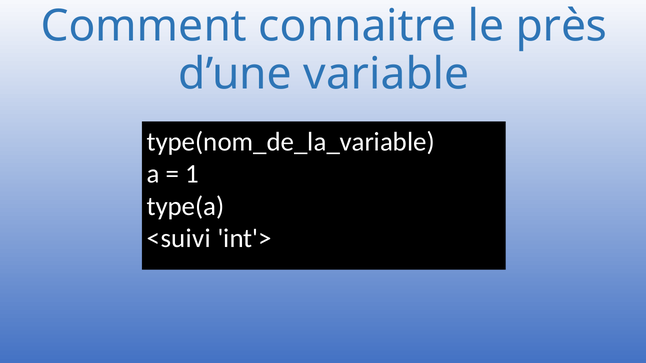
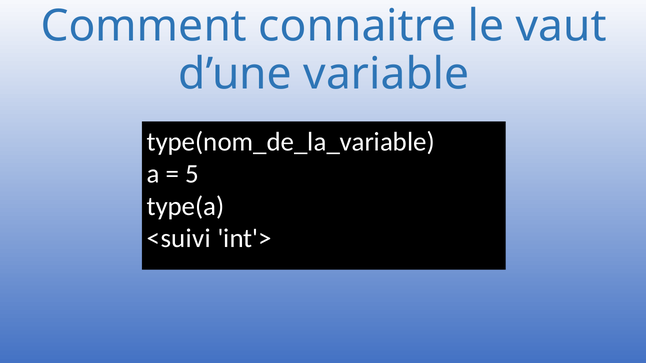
près: près -> vaut
1: 1 -> 5
